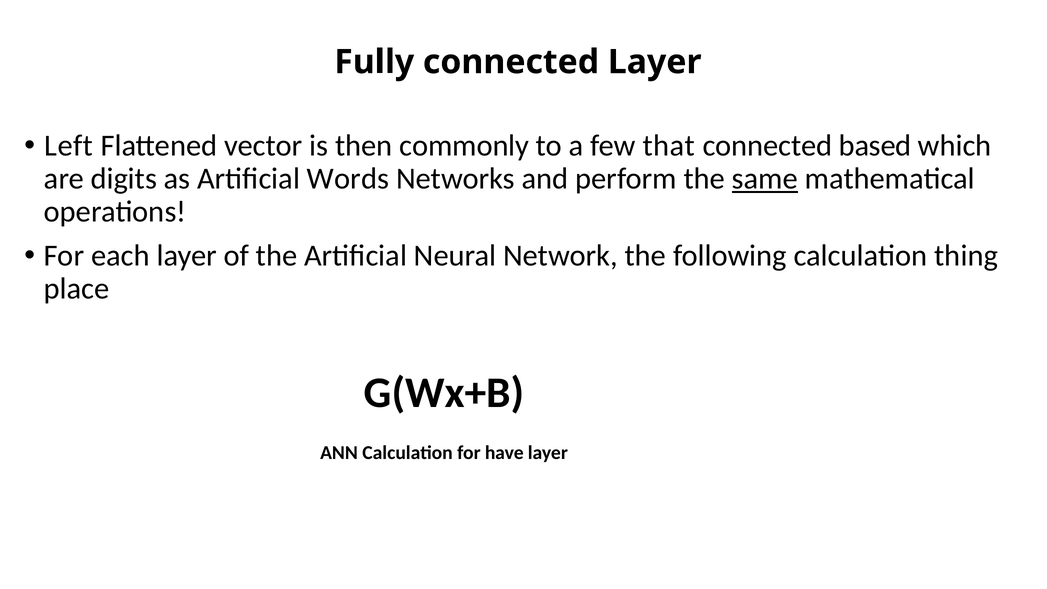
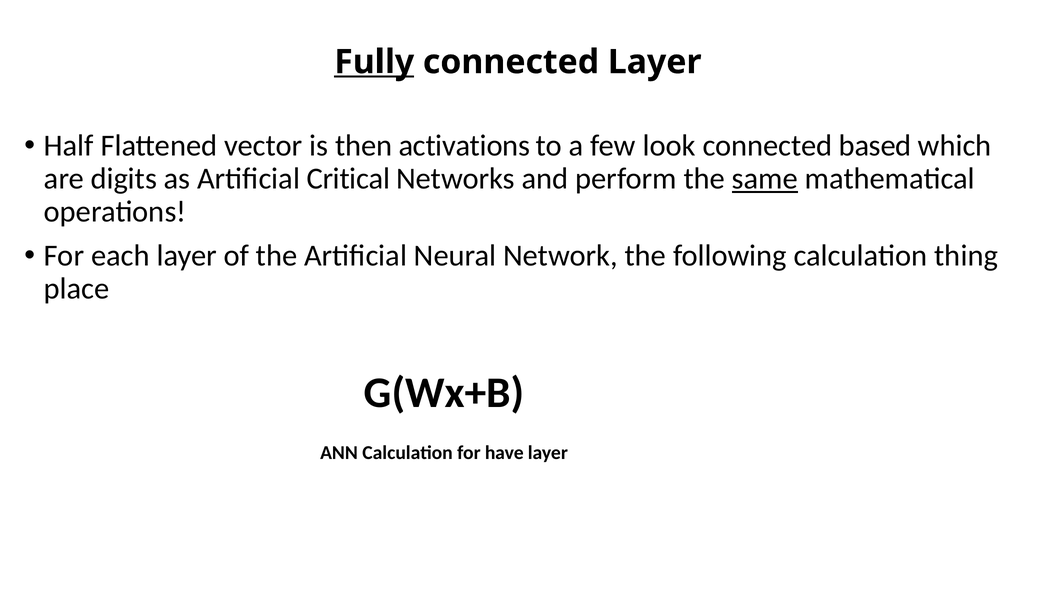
Fully underline: none -> present
Left: Left -> Half
commonly: commonly -> activations
that: that -> look
Words: Words -> Critical
